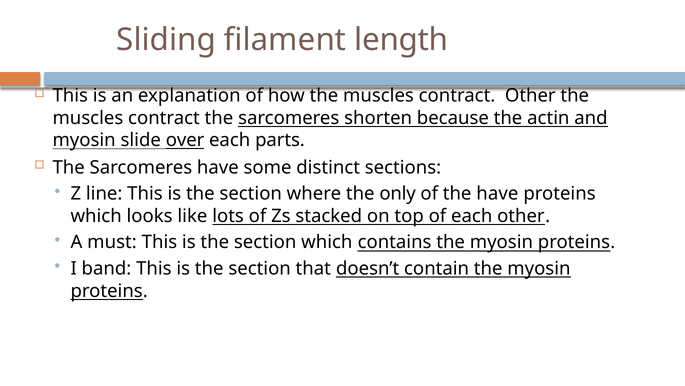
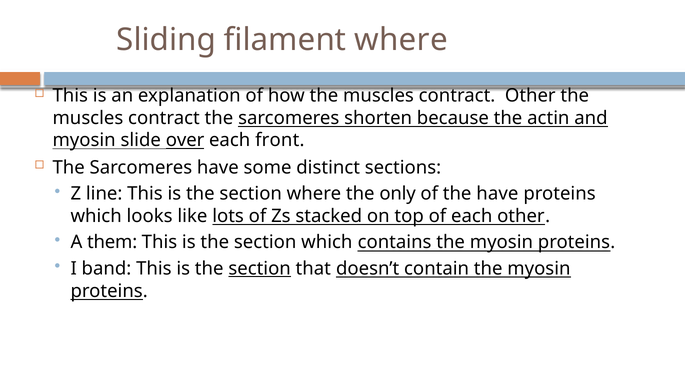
filament length: length -> where
parts: parts -> front
must: must -> them
section at (260, 268) underline: none -> present
